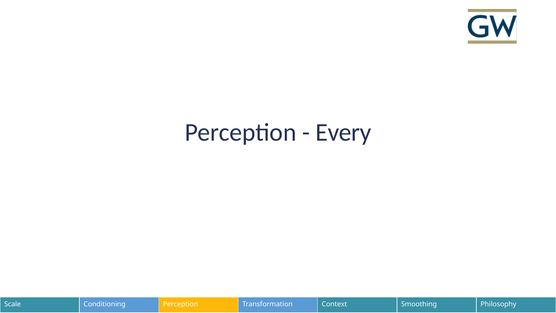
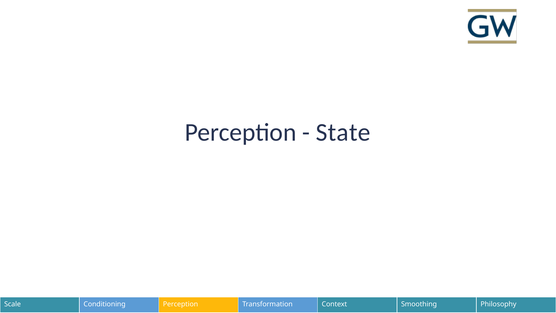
Every: Every -> State
